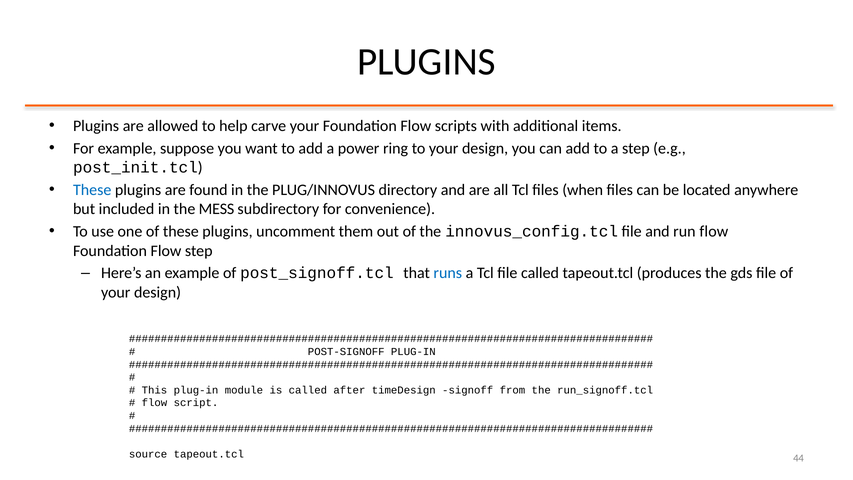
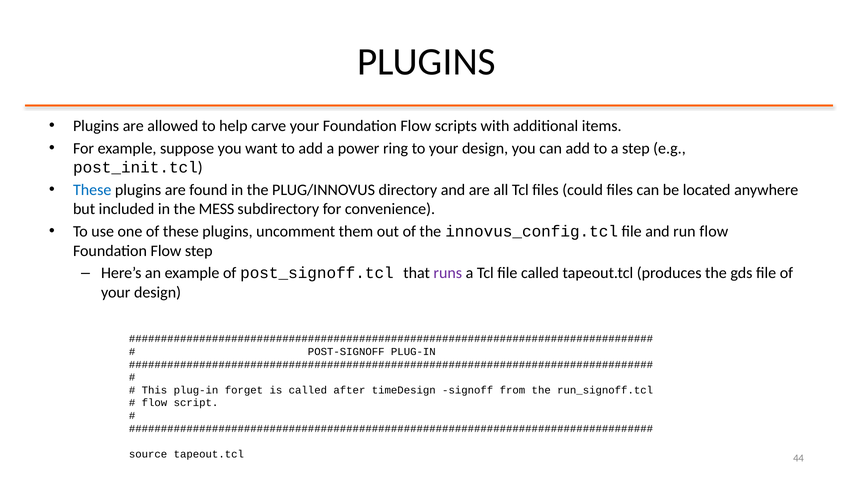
when: when -> could
runs colour: blue -> purple
module: module -> forget
